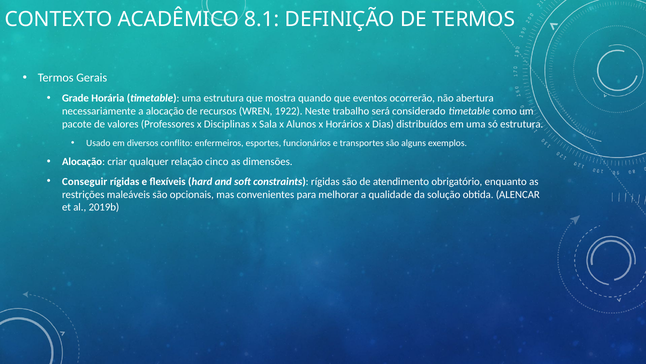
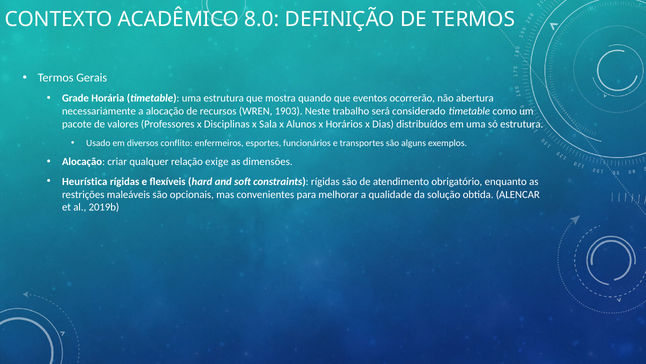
8.1: 8.1 -> 8.0
1922: 1922 -> 1903
cinco: cinco -> exige
Conseguir: Conseguir -> Heurística
